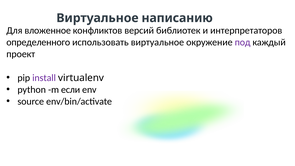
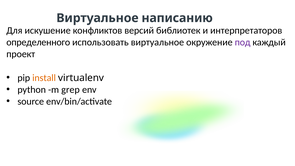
вложенное: вложенное -> искушение
install colour: purple -> orange
если: если -> grep
